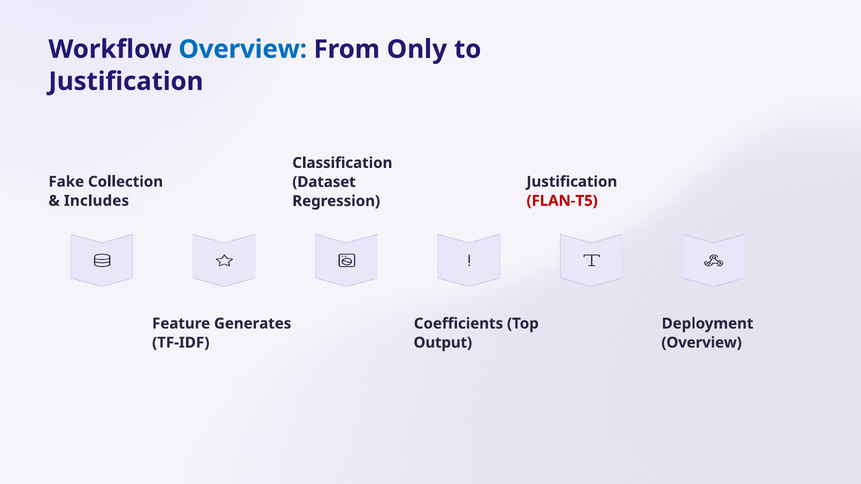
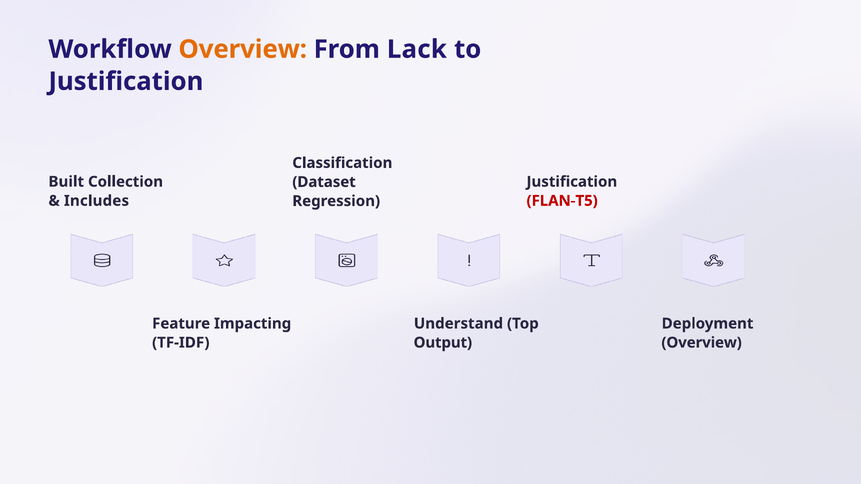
Overview at (243, 49) colour: blue -> orange
Only: Only -> Lack
Fake: Fake -> Built
Generates: Generates -> Impacting
Coefficients: Coefficients -> Understand
